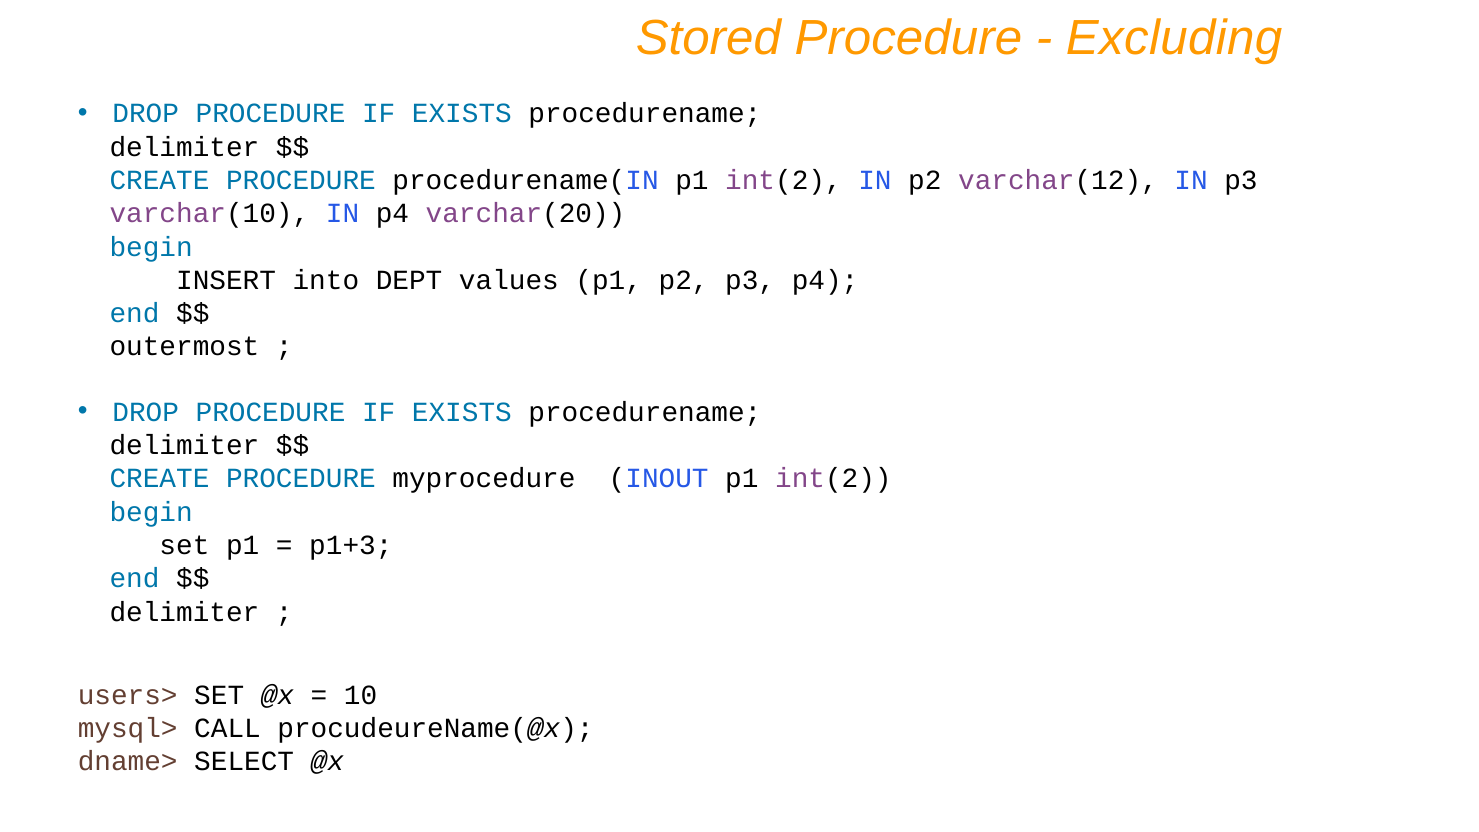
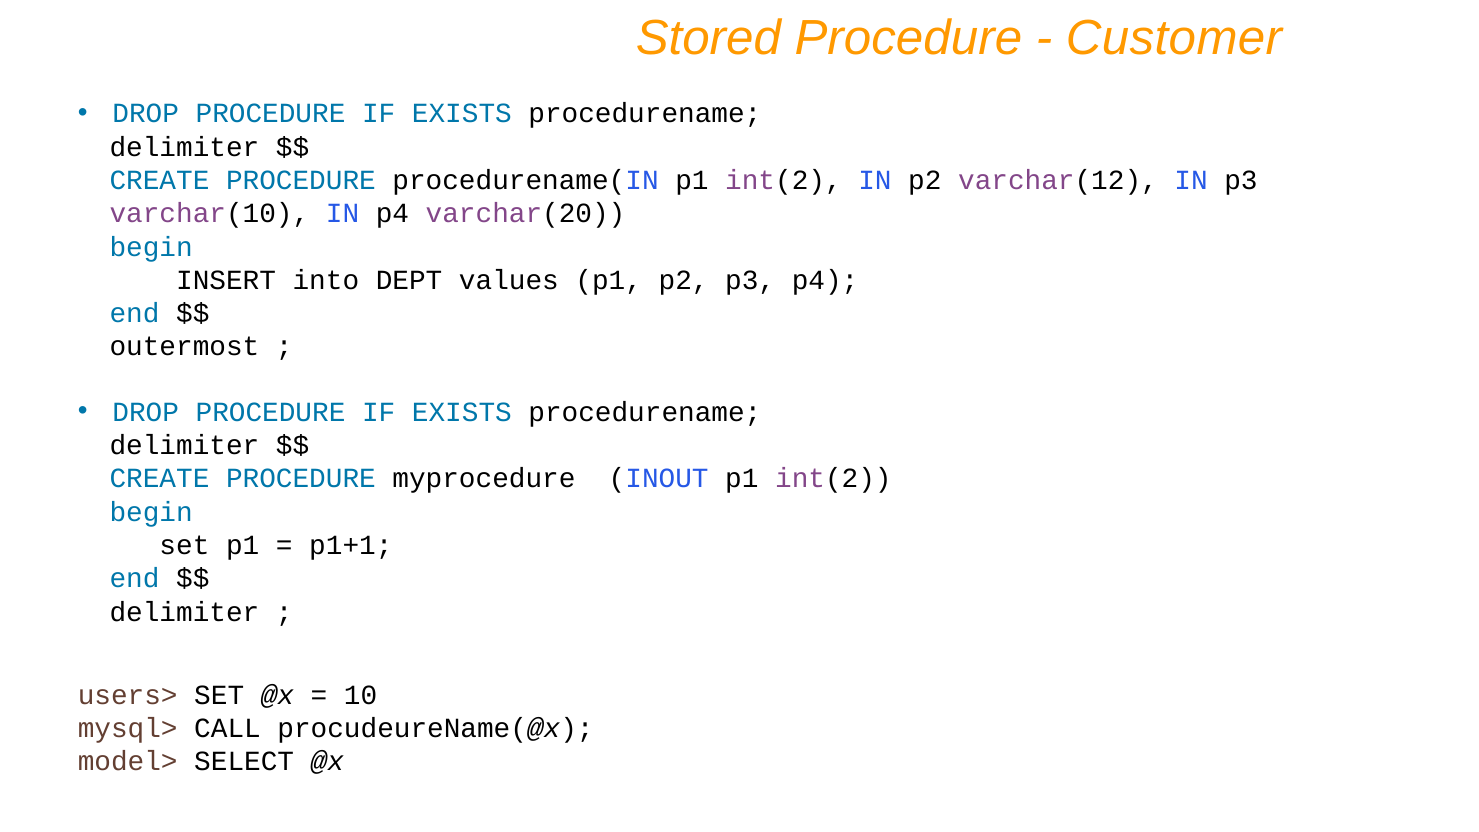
Excluding: Excluding -> Customer
p1+3: p1+3 -> p1+1
dname>: dname> -> model>
